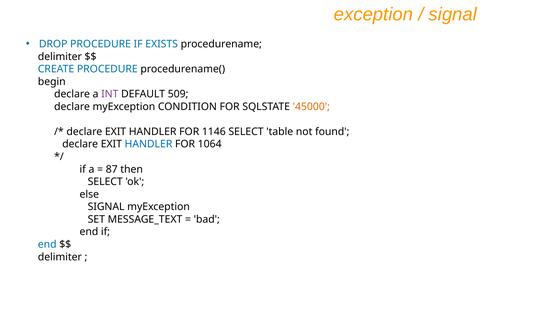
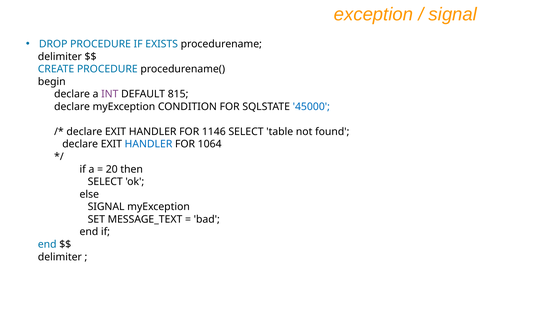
509: 509 -> 815
45000 colour: orange -> blue
87: 87 -> 20
